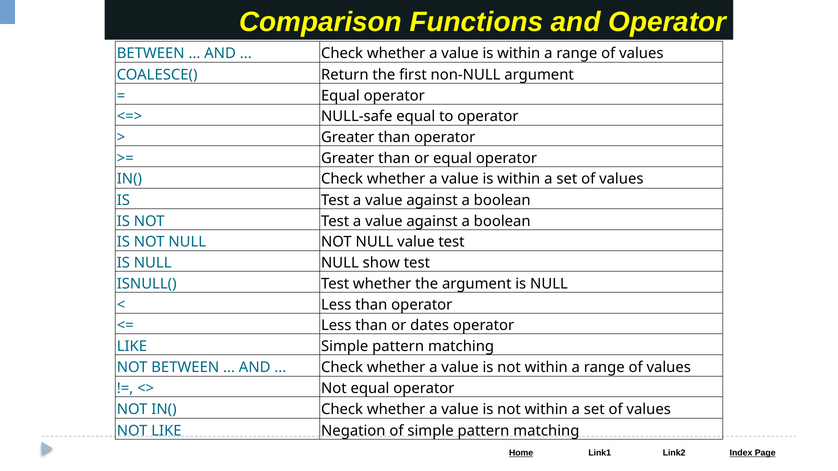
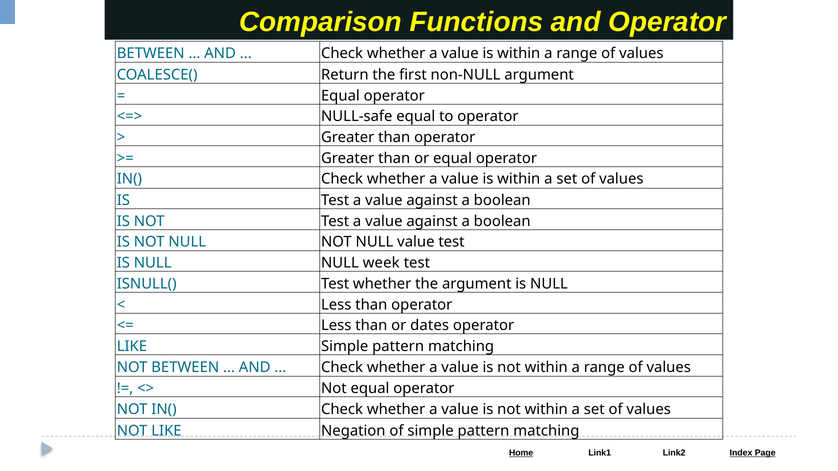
show: show -> week
